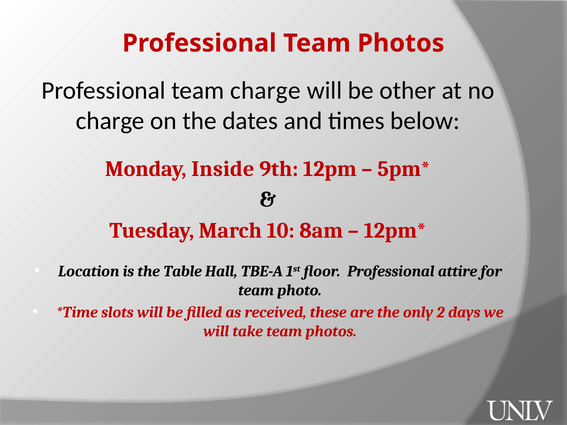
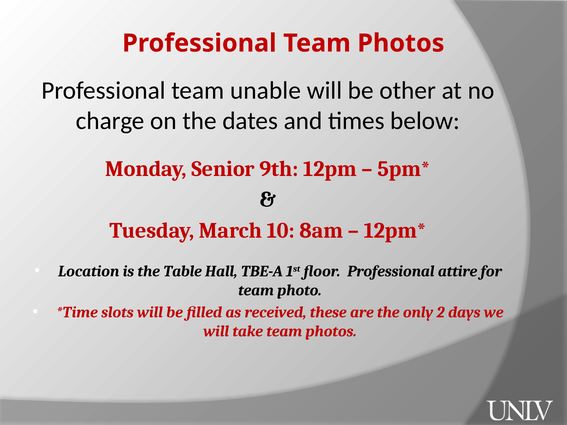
team charge: charge -> unable
Inside: Inside -> Senior
